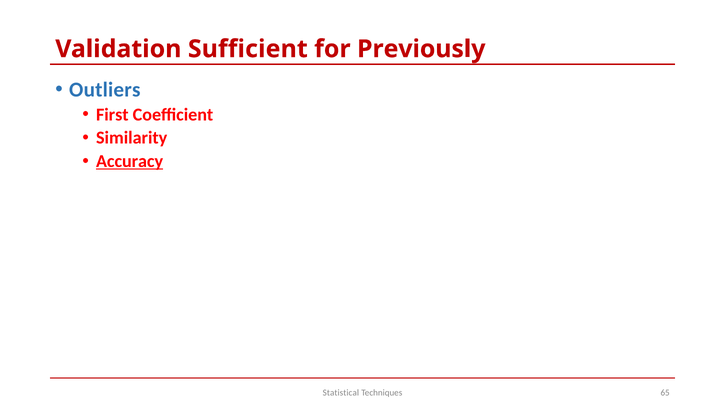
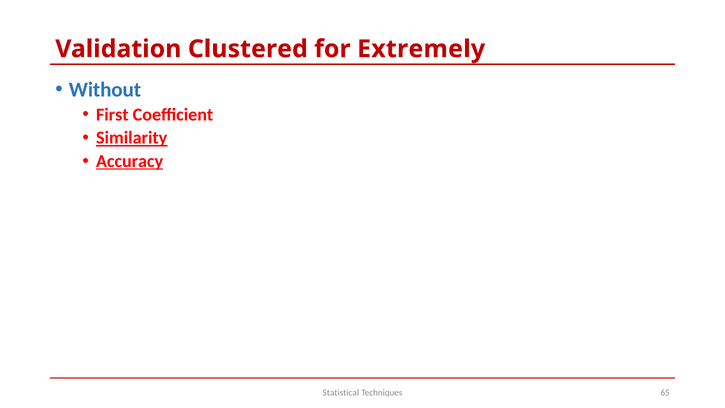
Sufficient: Sufficient -> Clustered
Previously: Previously -> Extremely
Outliers: Outliers -> Without
Similarity underline: none -> present
